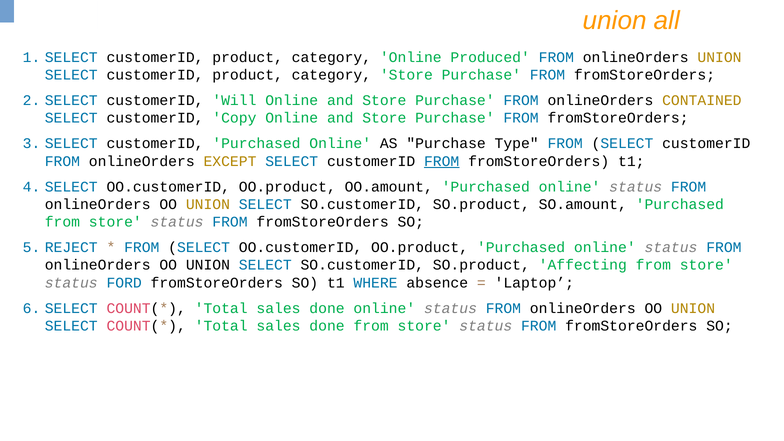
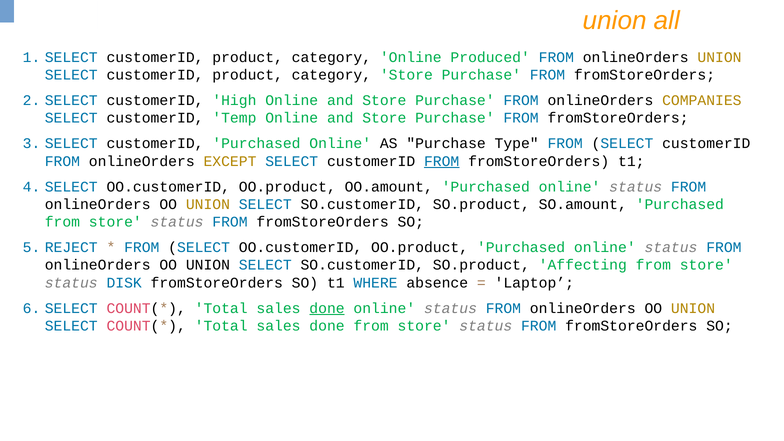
Will: Will -> High
CONTAINED: CONTAINED -> COMPANIES
Copy: Copy -> Temp
FORD: FORD -> DISK
done at (327, 308) underline: none -> present
